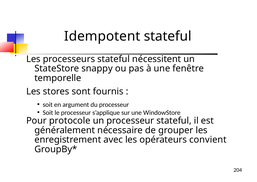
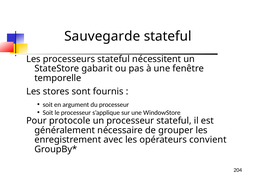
Idempotent: Idempotent -> Sauvegarde
snappy: snappy -> gabarit
